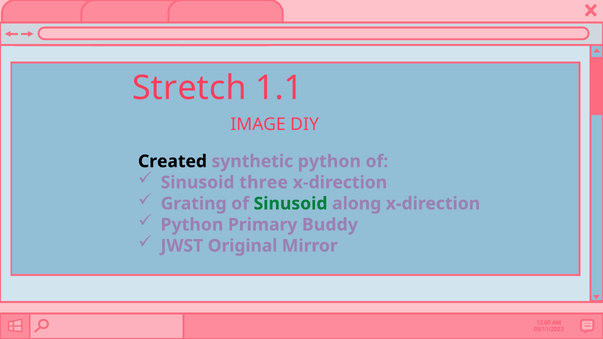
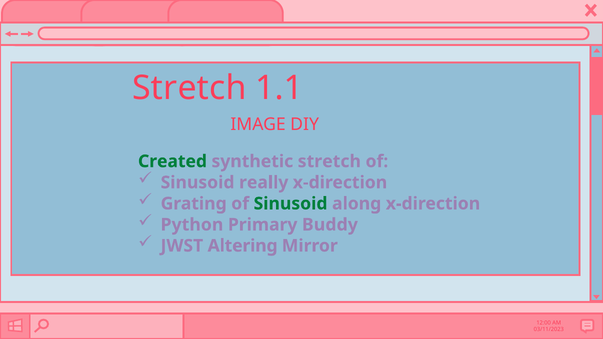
Created colour: black -> green
synthetic python: python -> stretch
three: three -> really
Original: Original -> Altering
